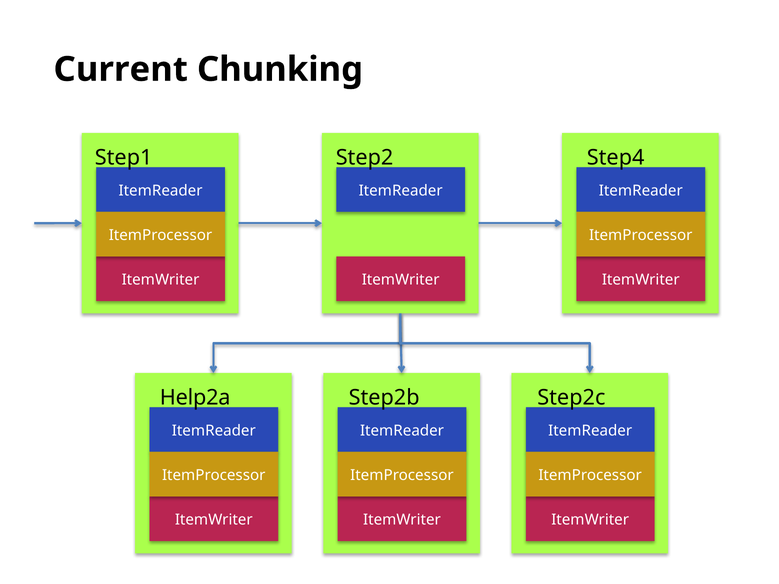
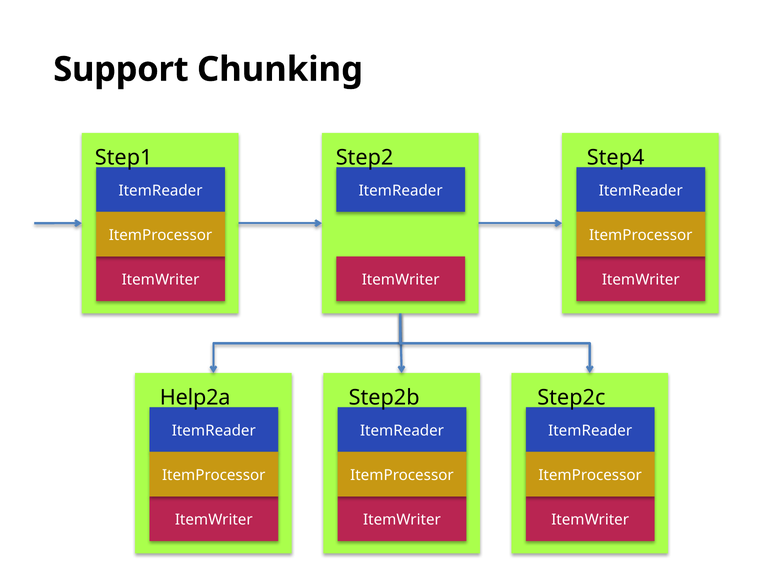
Current: Current -> Support
